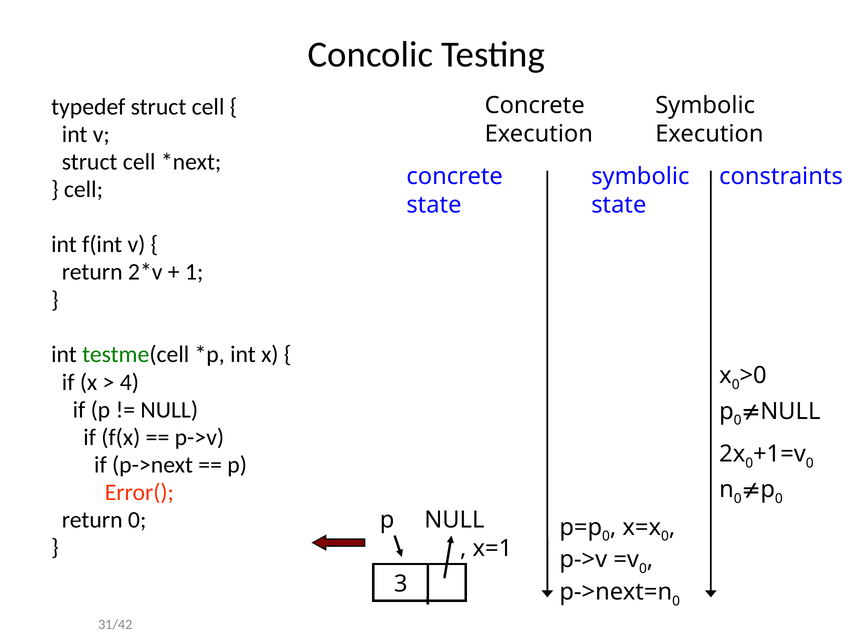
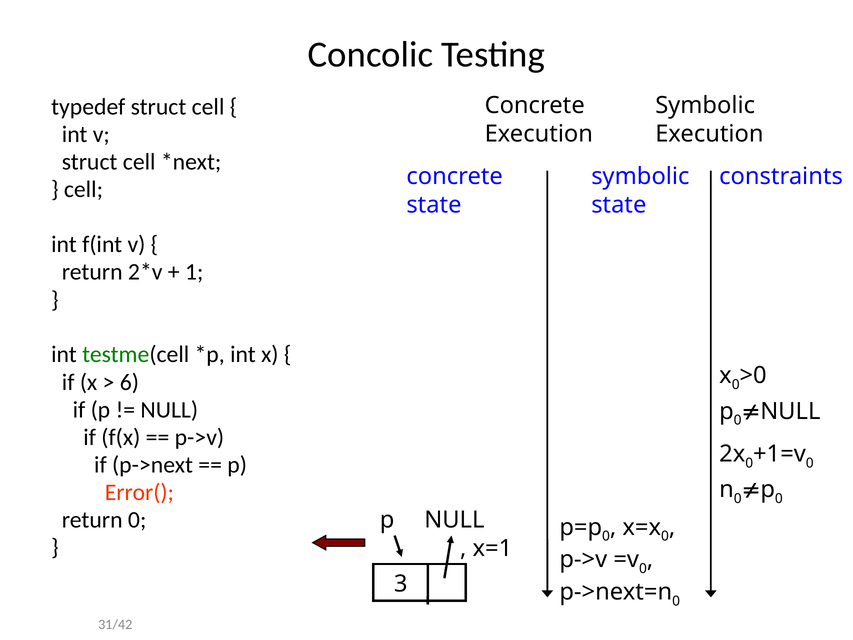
4: 4 -> 6
